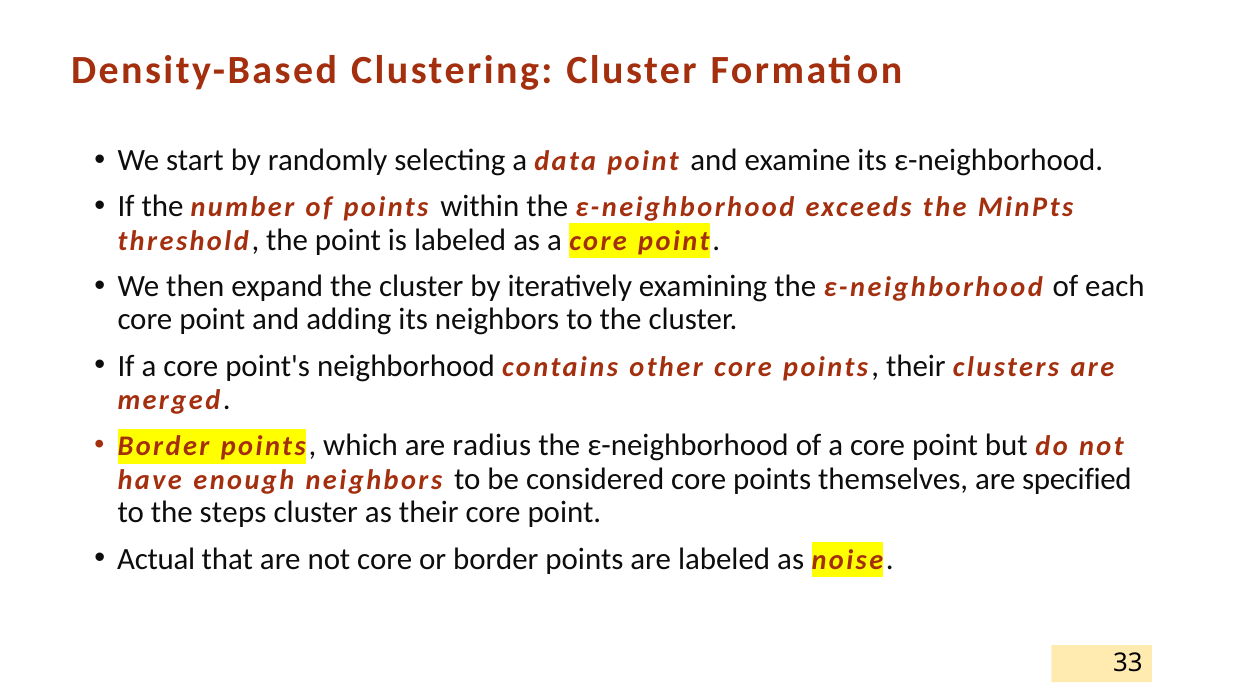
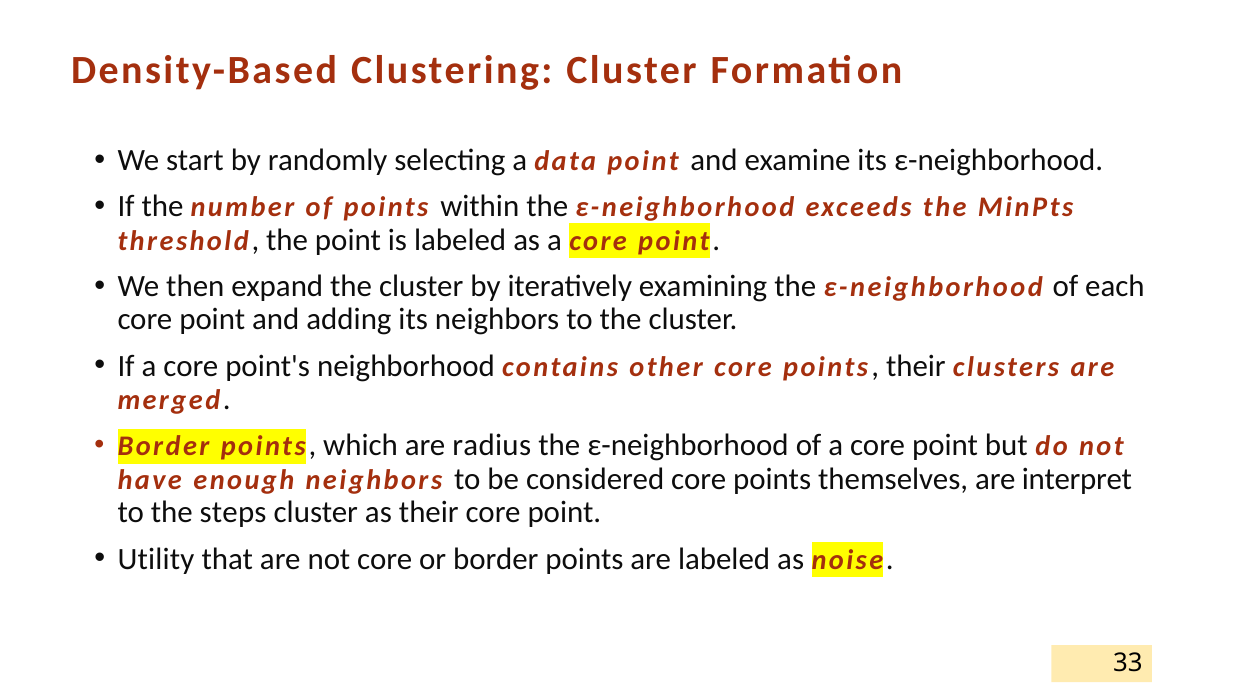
specified: specified -> interpret
Actual: Actual -> Utility
